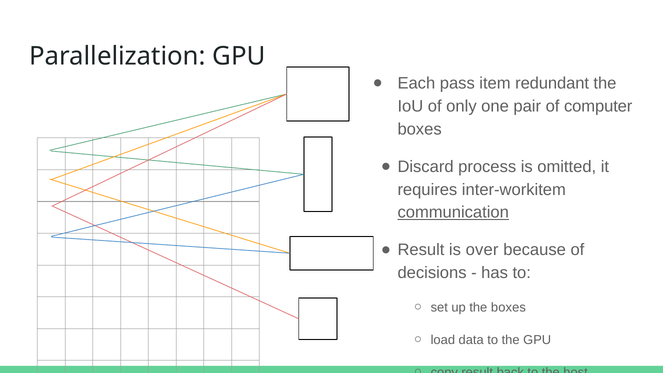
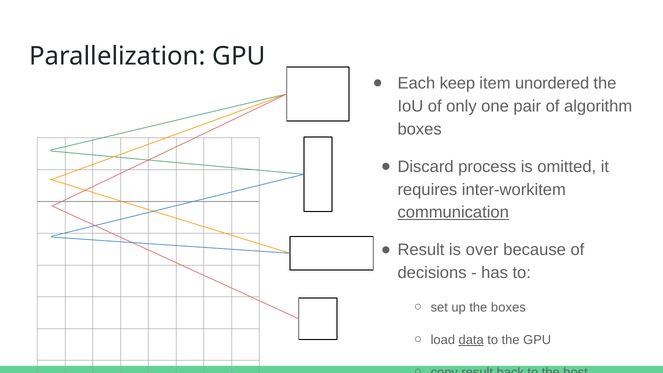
pass: pass -> keep
redundant: redundant -> unordered
computer: computer -> algorithm
data underline: none -> present
